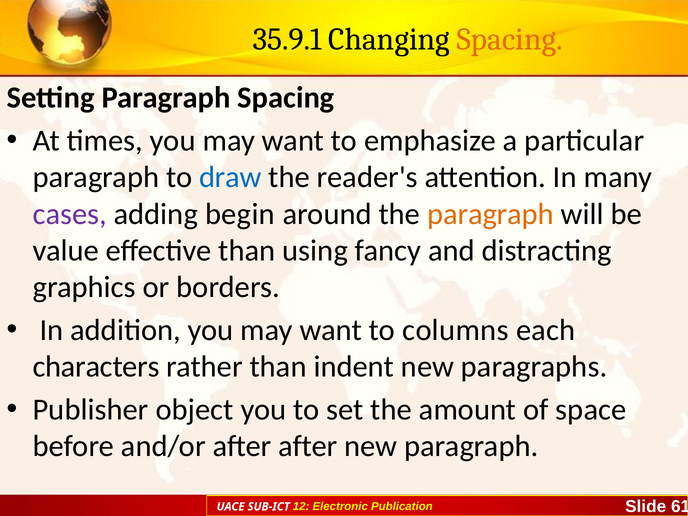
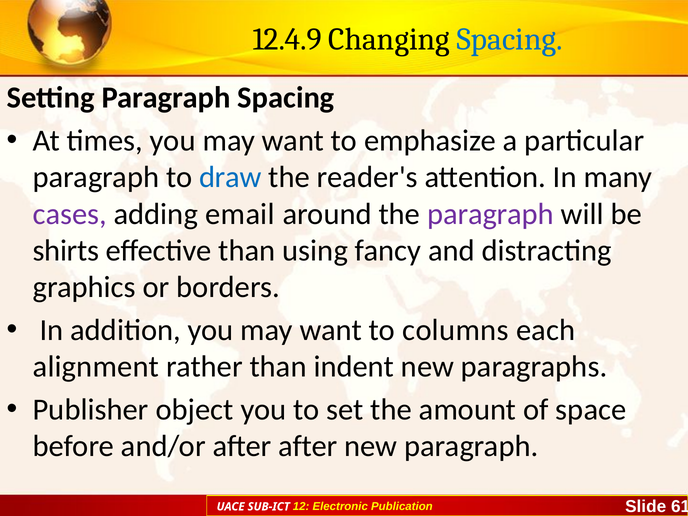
35.9.1: 35.9.1 -> 12.4.9
Spacing at (510, 39) colour: orange -> blue
begin: begin -> email
paragraph at (490, 214) colour: orange -> purple
value: value -> shirts
characters: characters -> alignment
